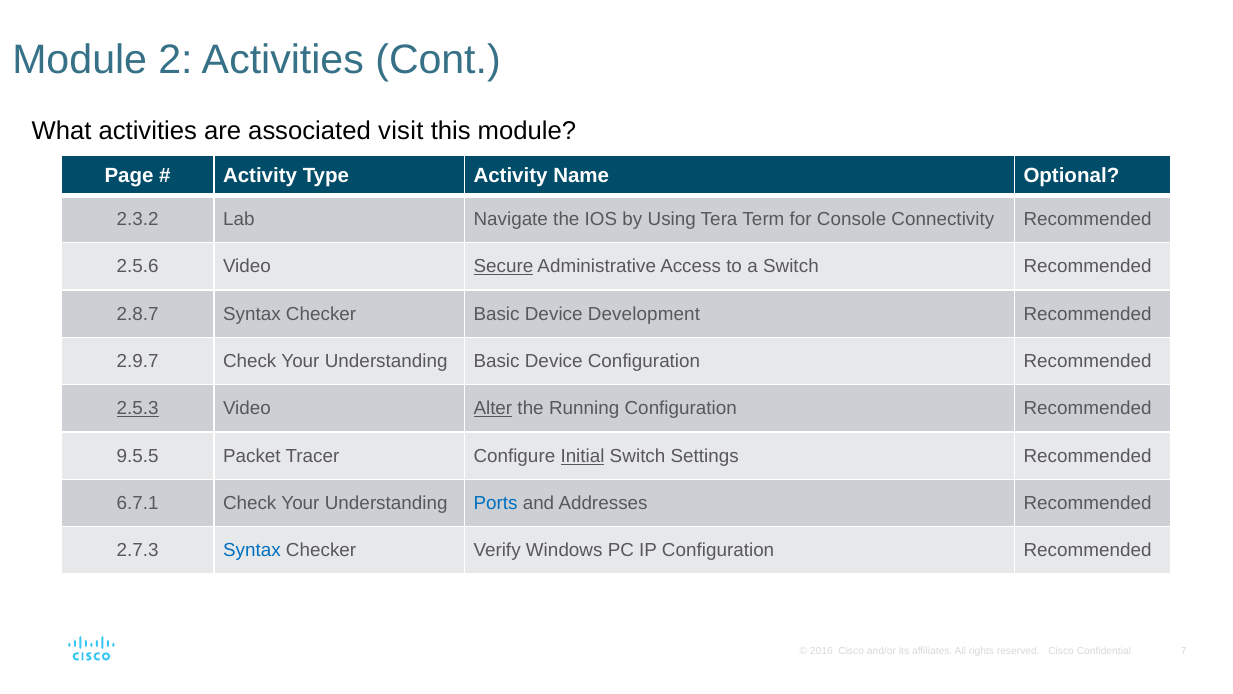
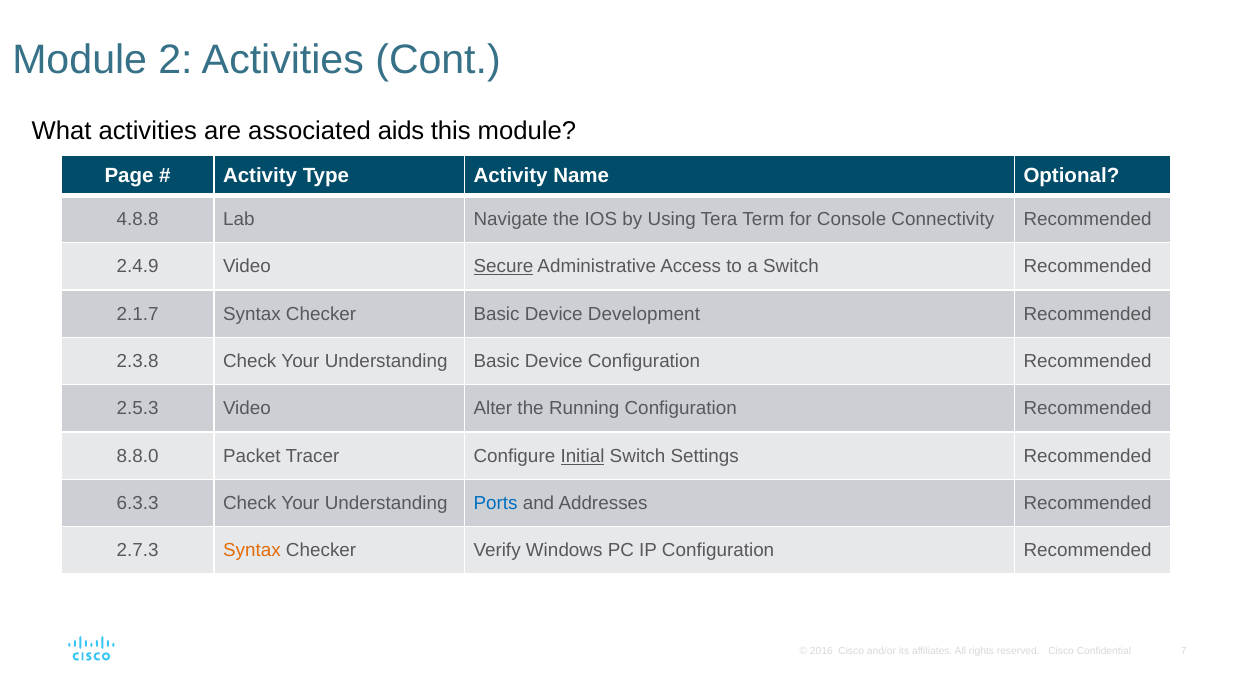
visit: visit -> aids
2.3.2: 2.3.2 -> 4.8.8
2.5.6: 2.5.6 -> 2.4.9
2.8.7: 2.8.7 -> 2.1.7
2.9.7: 2.9.7 -> 2.3.8
2.5.3 underline: present -> none
Alter underline: present -> none
9.5.5: 9.5.5 -> 8.8.0
6.7.1: 6.7.1 -> 6.3.3
Syntax at (252, 550) colour: blue -> orange
